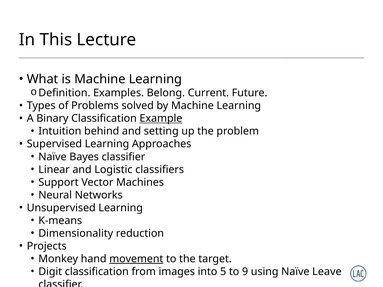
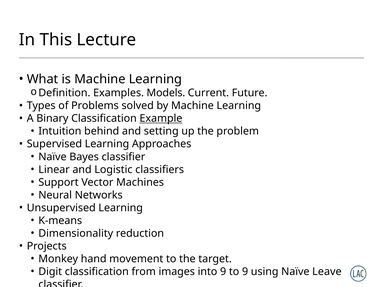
Belong: Belong -> Models
movement underline: present -> none
into 5: 5 -> 9
